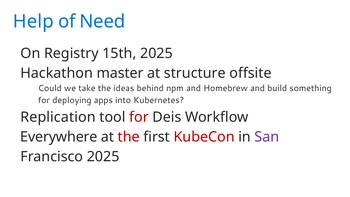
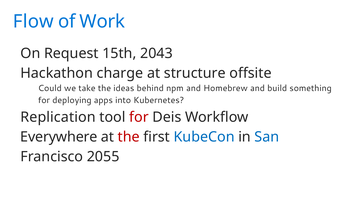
Help: Help -> Flow
Need: Need -> Work
Registry: Registry -> Request
15th 2025: 2025 -> 2043
master: master -> charge
KubeCon colour: red -> blue
San colour: purple -> blue
Francisco 2025: 2025 -> 2055
